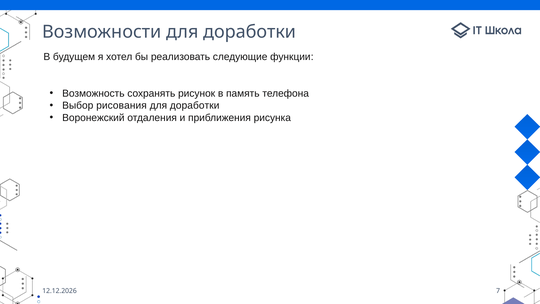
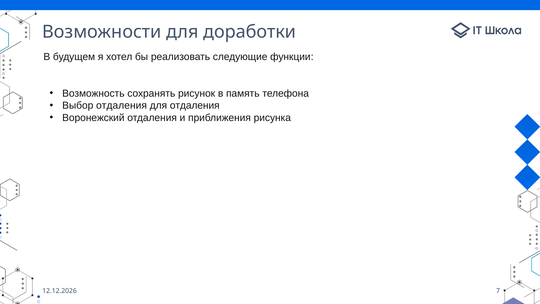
Выбор рисования: рисования -> отдаления
доработки at (195, 106): доработки -> отдаления
